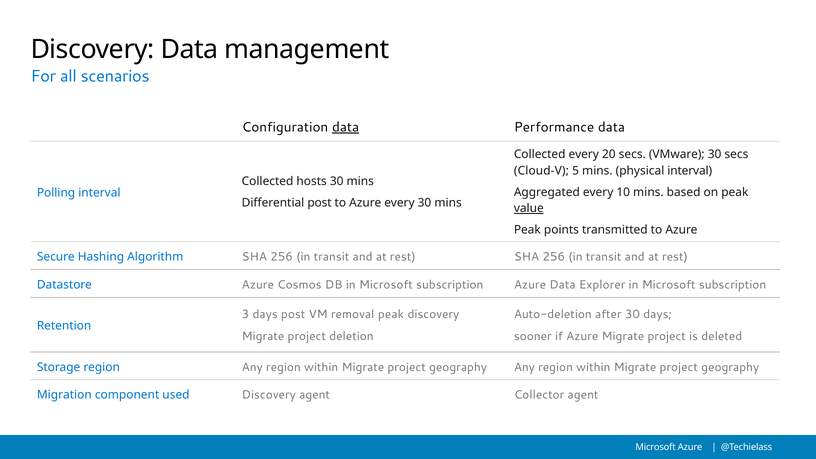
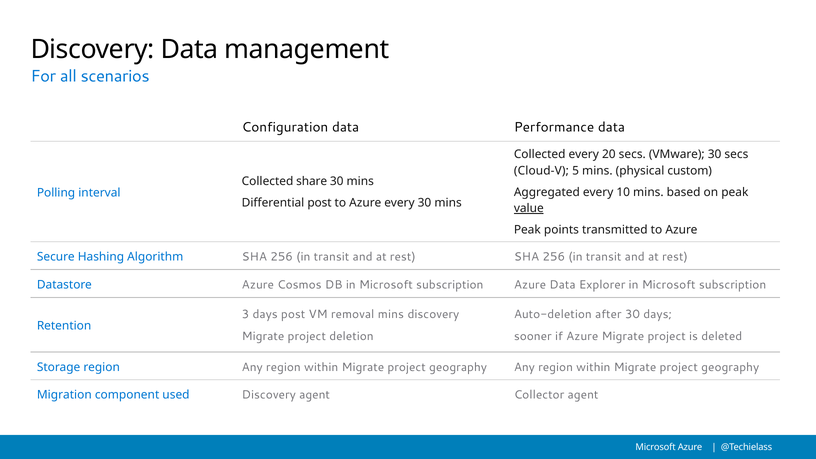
data at (346, 127) underline: present -> none
physical interval: interval -> custom
hosts: hosts -> share
removal peak: peak -> mins
